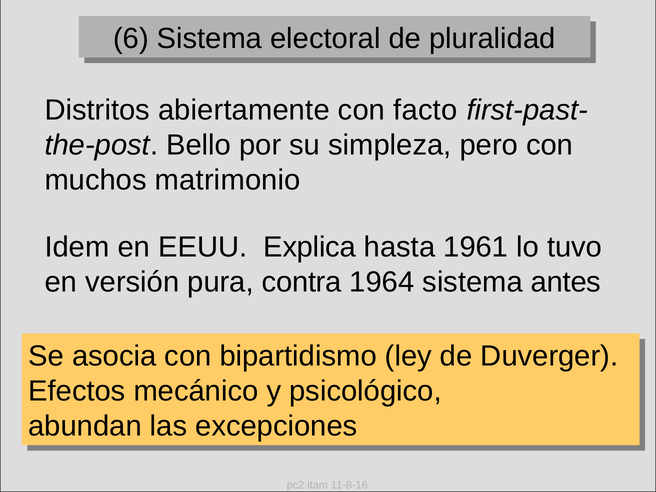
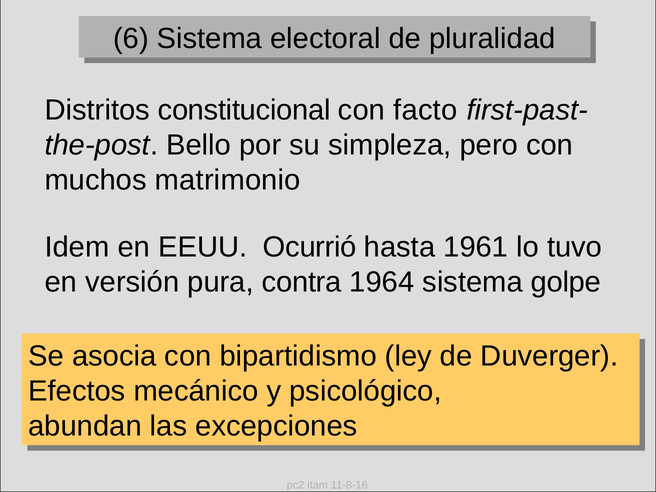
abiertamente: abiertamente -> constitucional
Explica: Explica -> Ocurrió
antes: antes -> golpe
